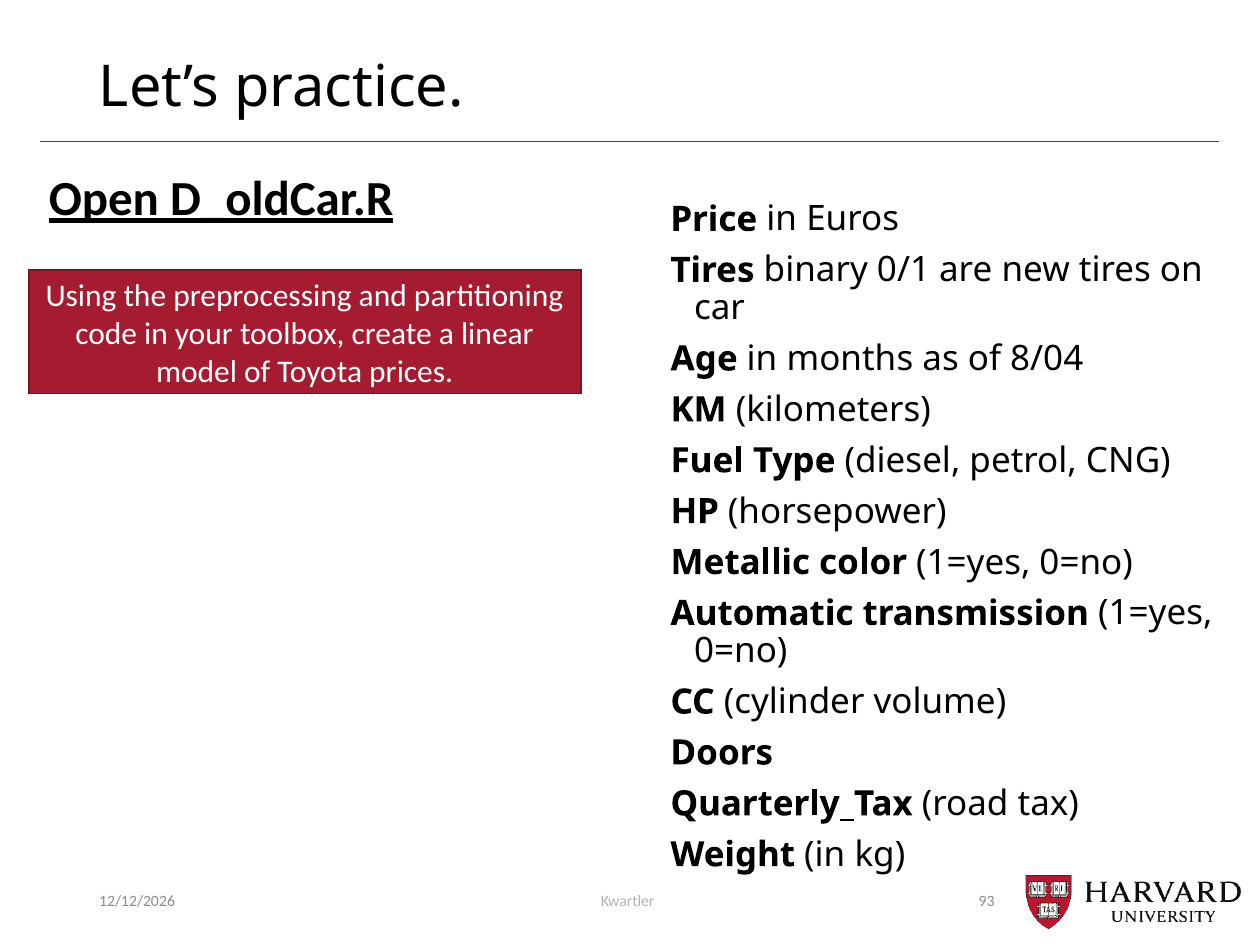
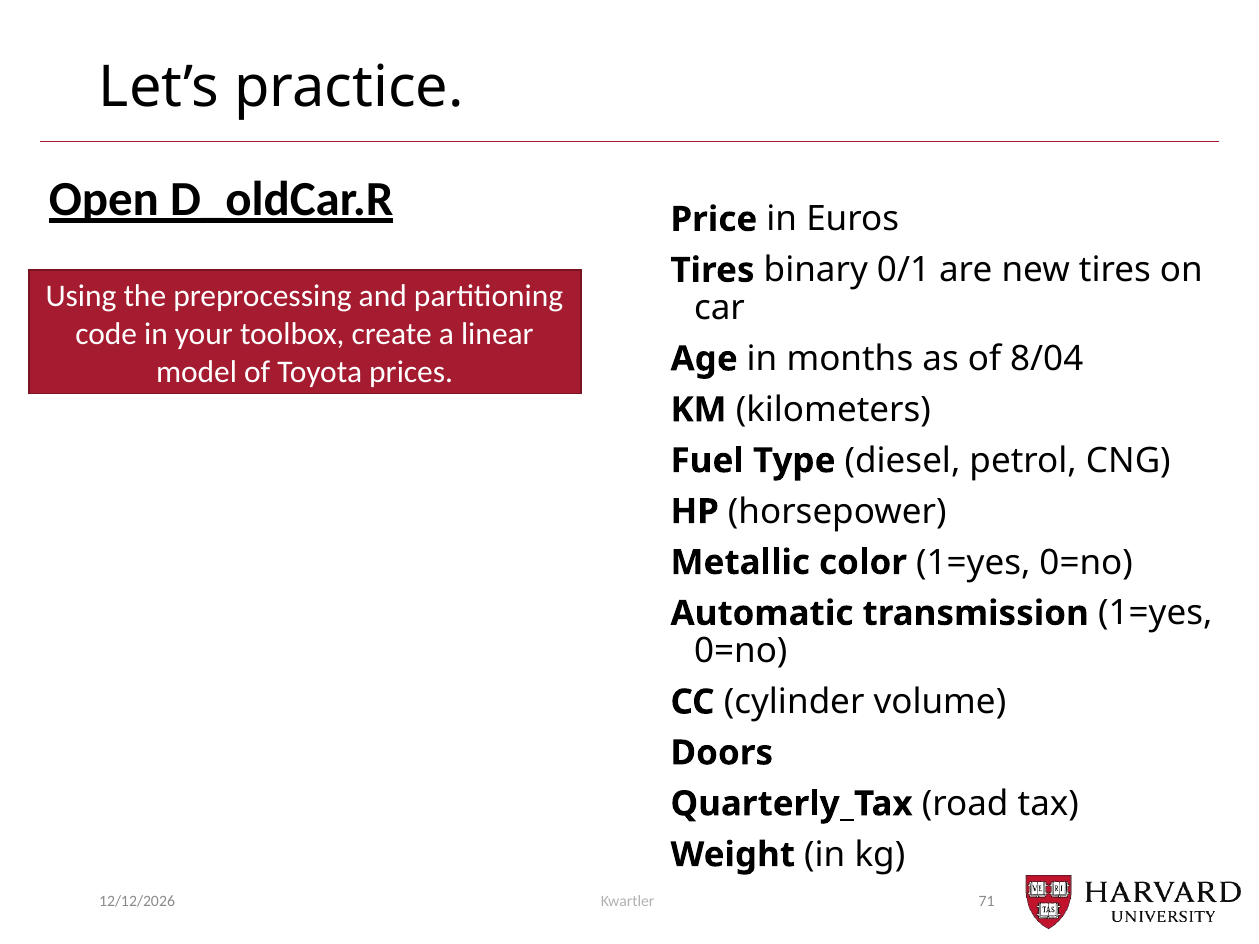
93: 93 -> 71
